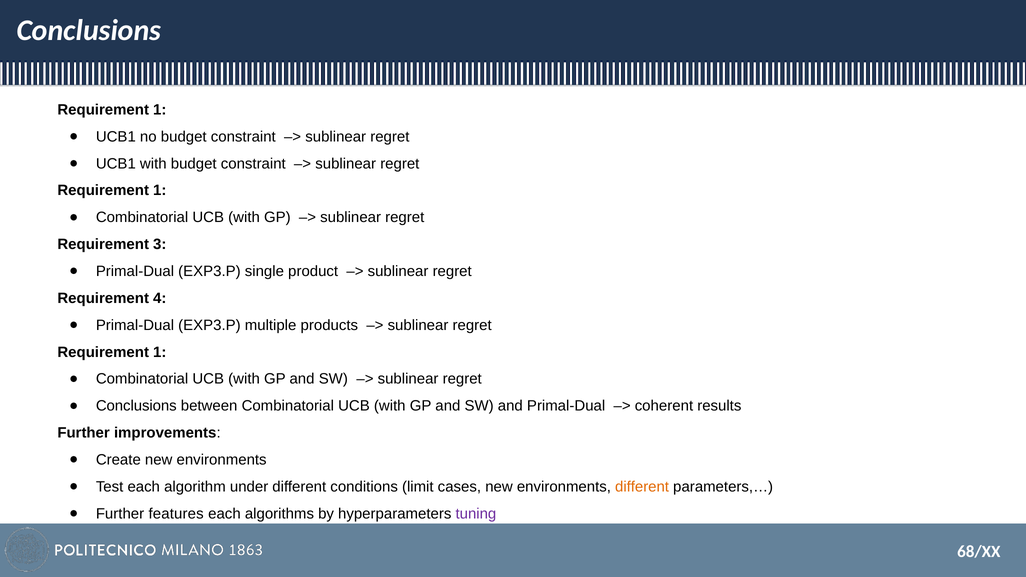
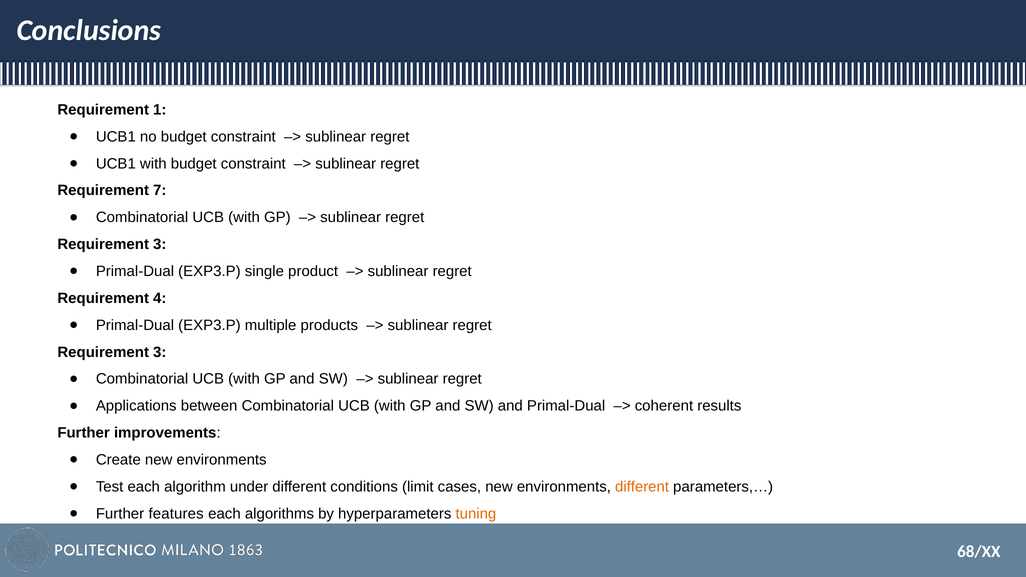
1 at (160, 191): 1 -> 7
1 at (160, 352): 1 -> 3
Conclusions at (136, 406): Conclusions -> Applications
tuning colour: purple -> orange
